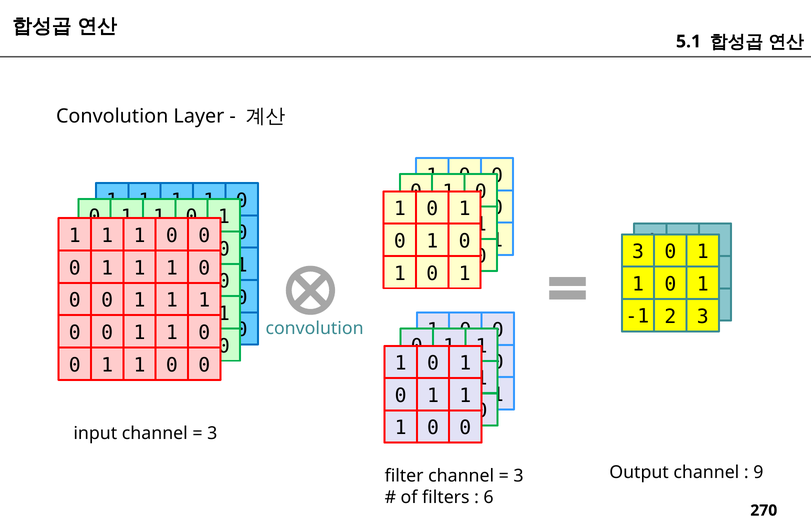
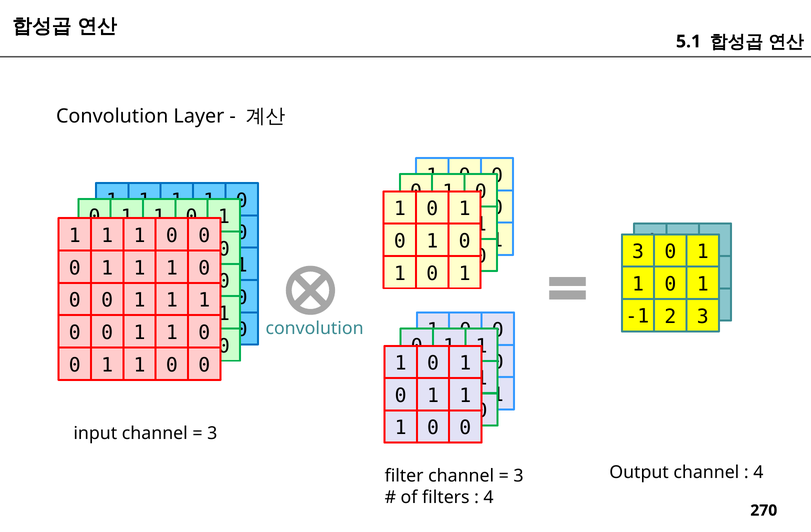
9 at (758, 473): 9 -> 4
6 at (489, 498): 6 -> 4
